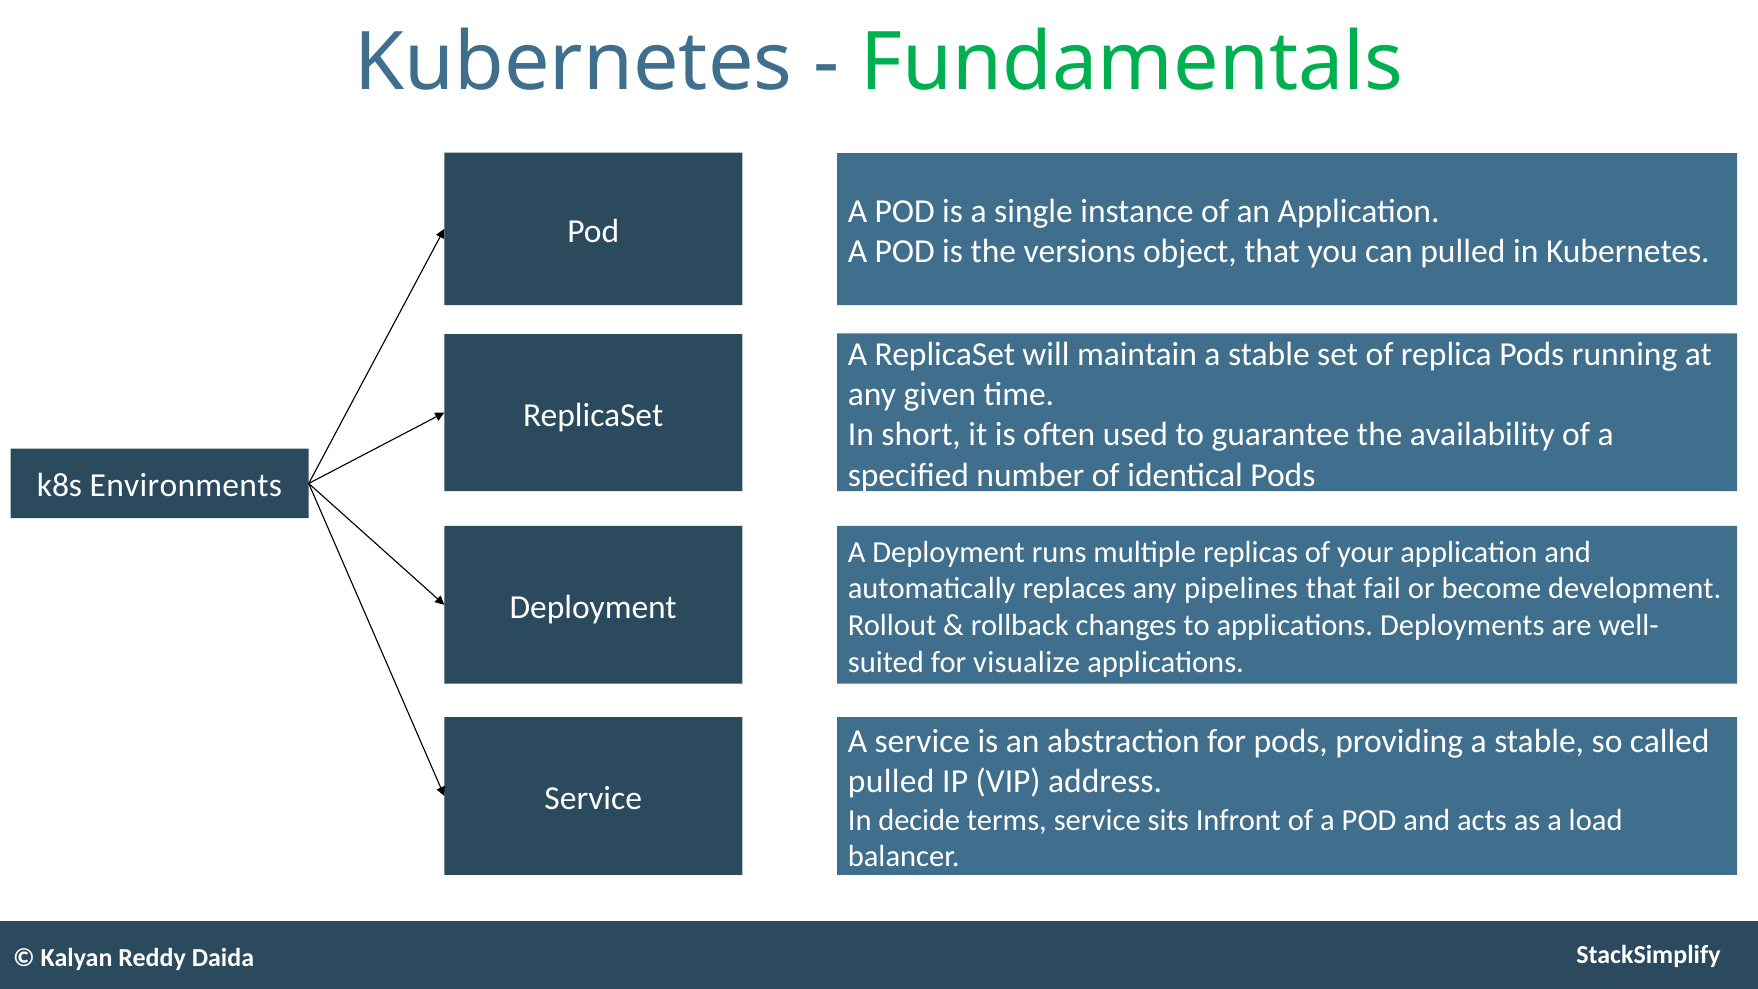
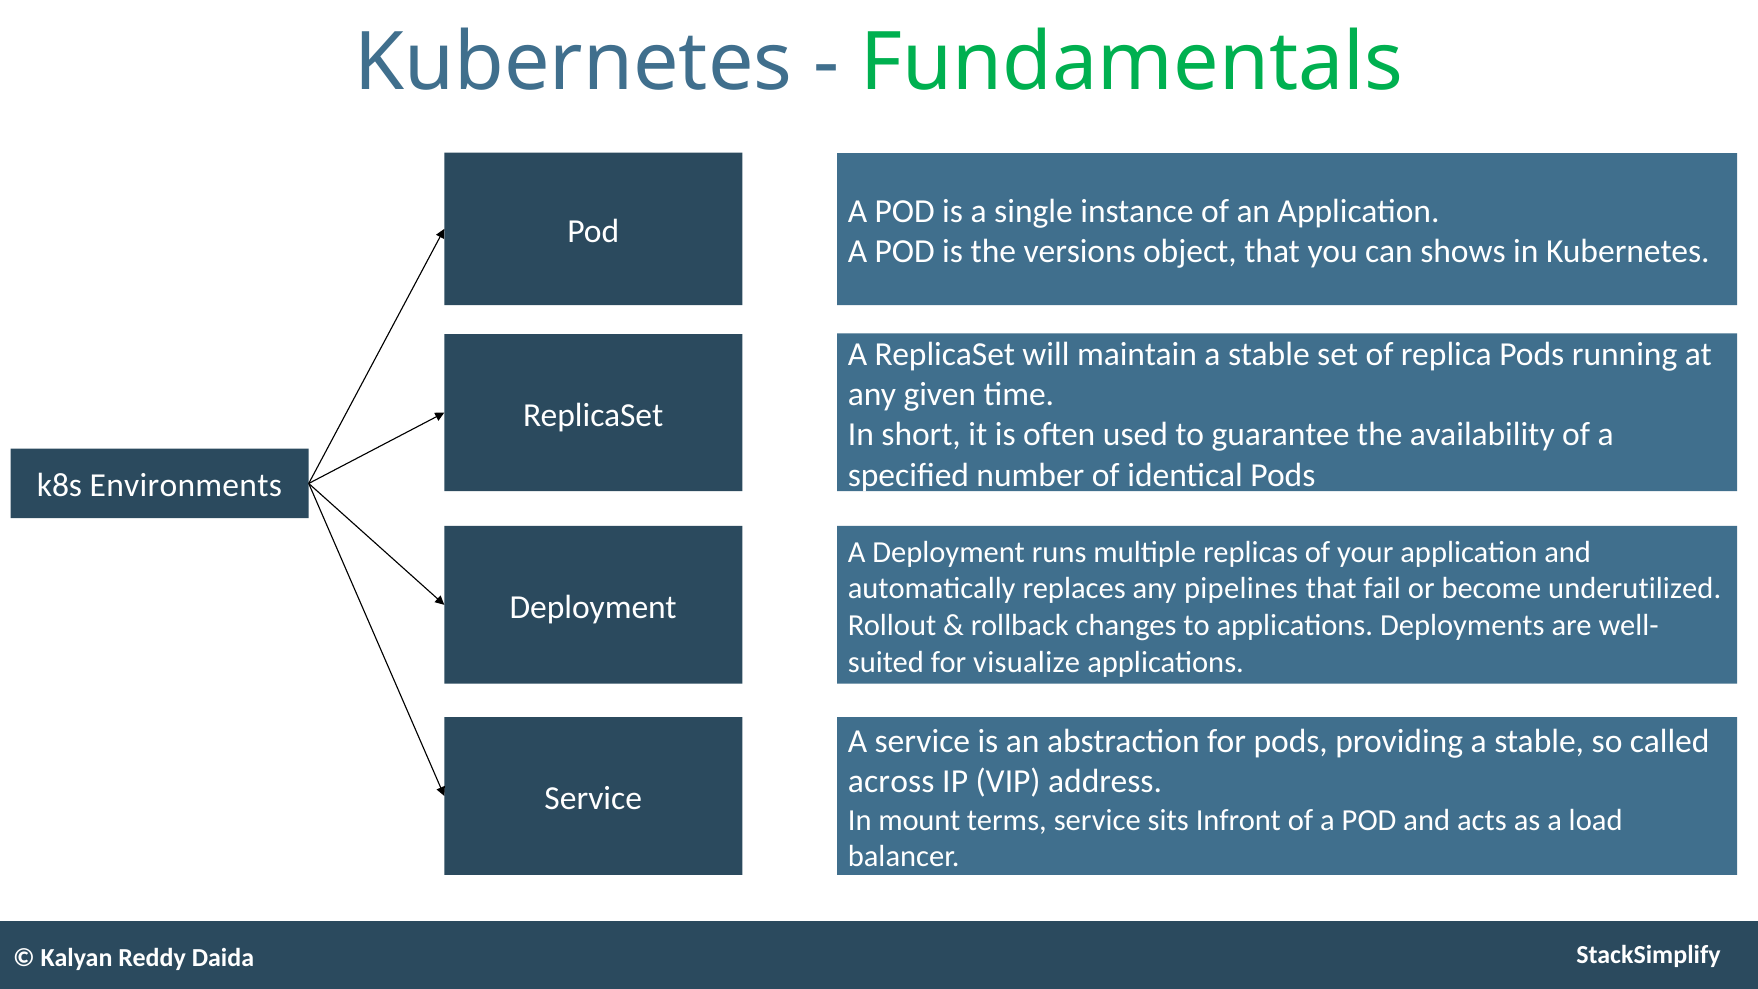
can pulled: pulled -> shows
development: development -> underutilized
pulled at (891, 782): pulled -> across
decide: decide -> mount
